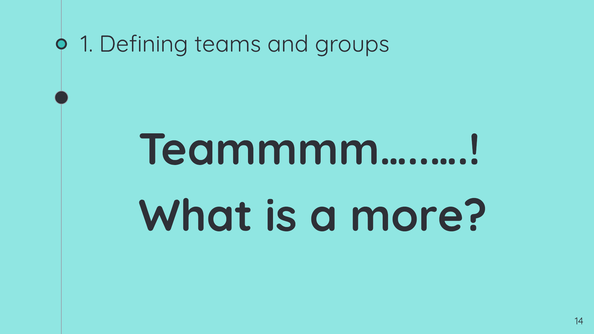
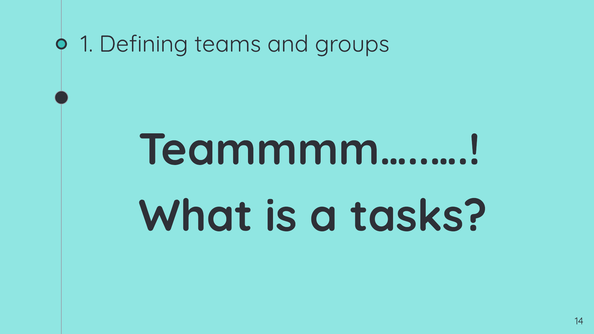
more: more -> tasks
